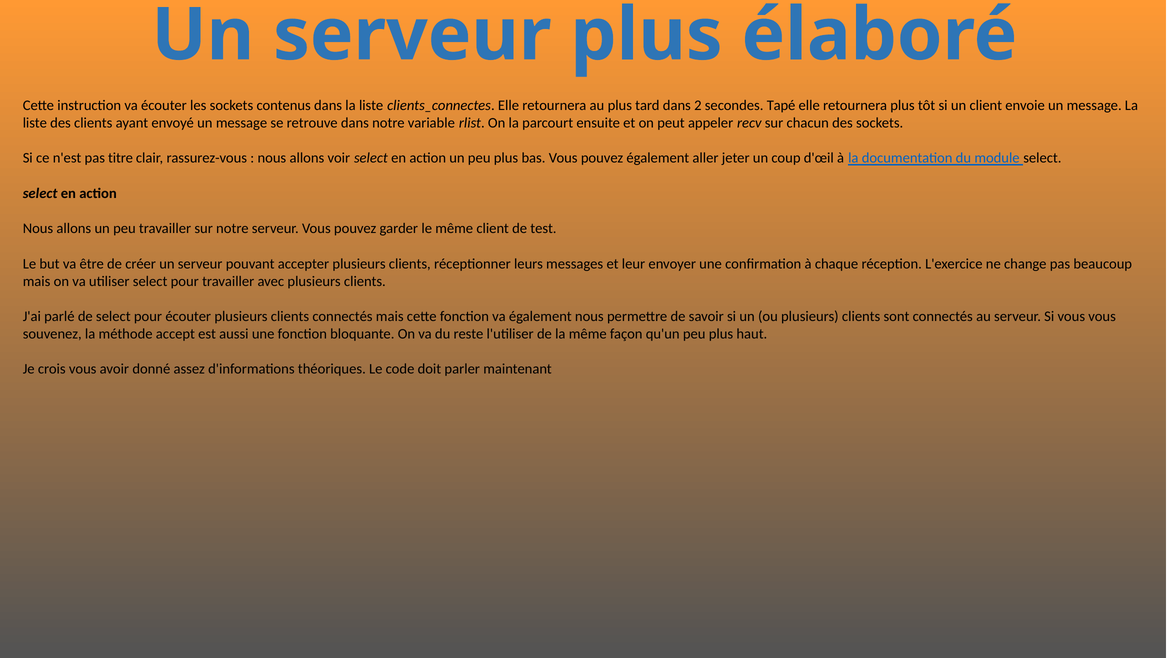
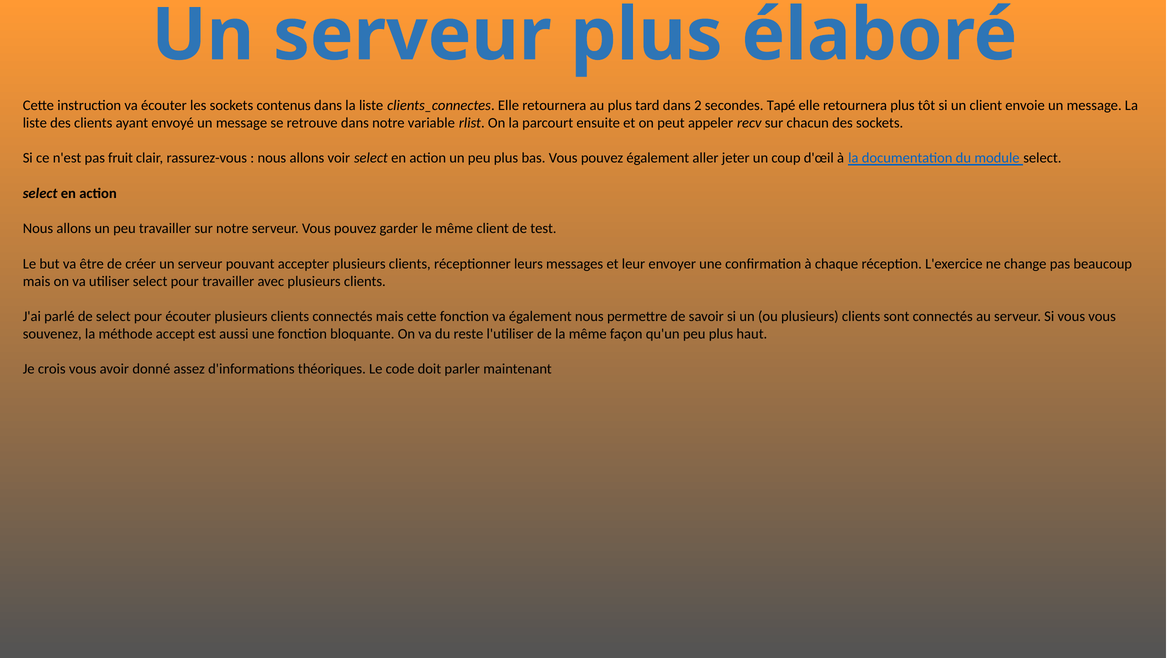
titre: titre -> fruit
